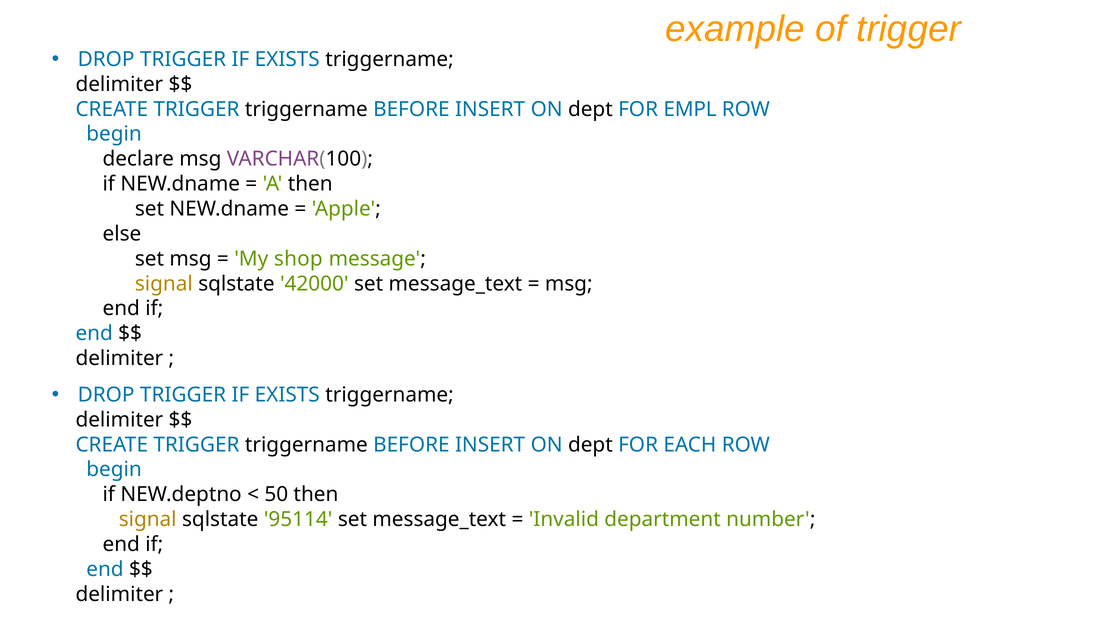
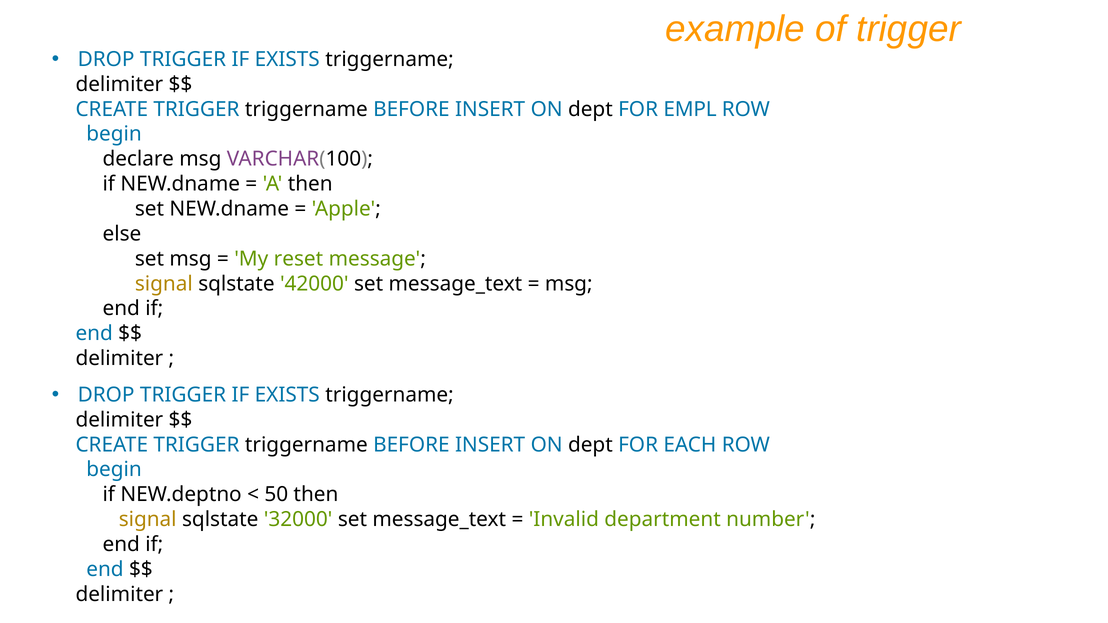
shop: shop -> reset
95114: 95114 -> 32000
